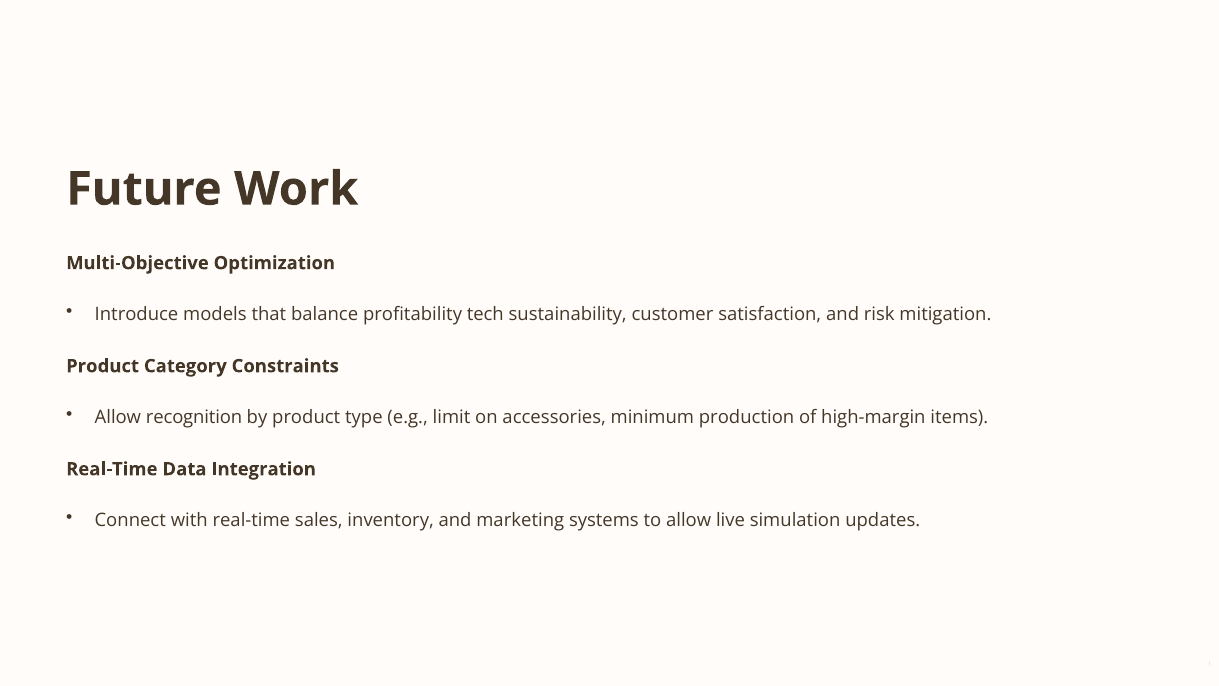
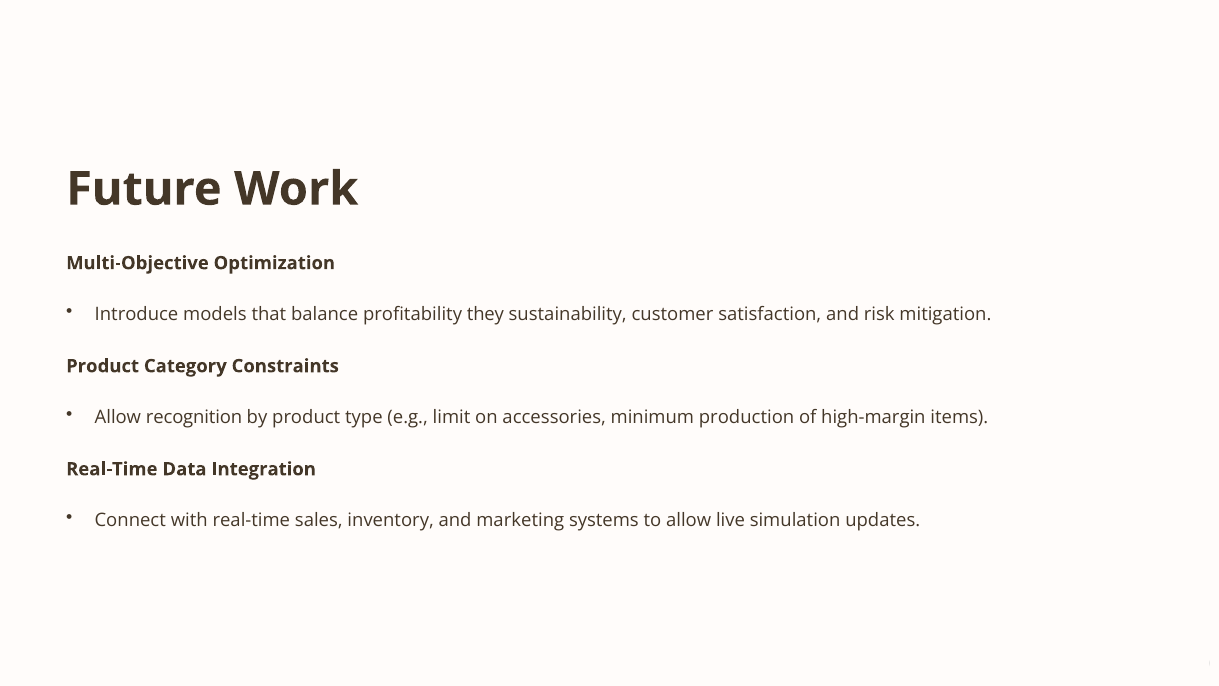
tech: tech -> they
